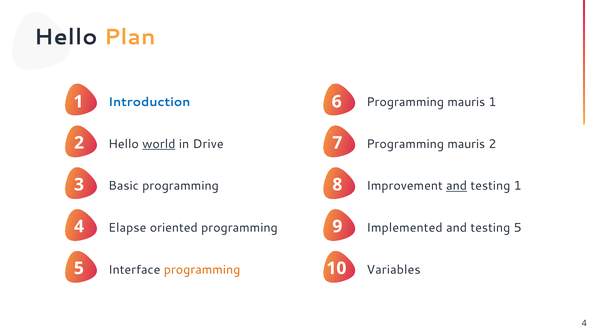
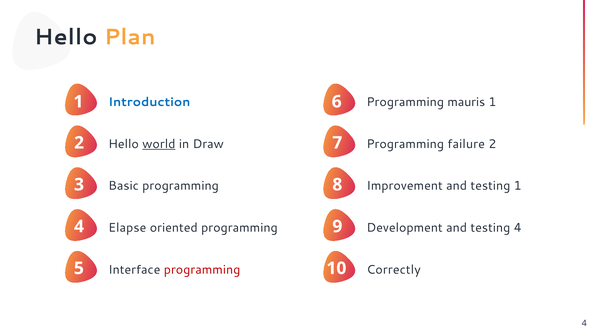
Drive: Drive -> Draw
mauris at (466, 144): mauris -> failure
and at (457, 186) underline: present -> none
Implemented: Implemented -> Development
testing 5: 5 -> 4
programming at (202, 270) colour: orange -> red
Variables: Variables -> Correctly
